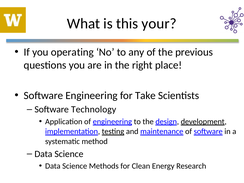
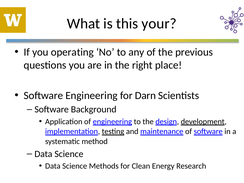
Take: Take -> Darn
Technology: Technology -> Background
